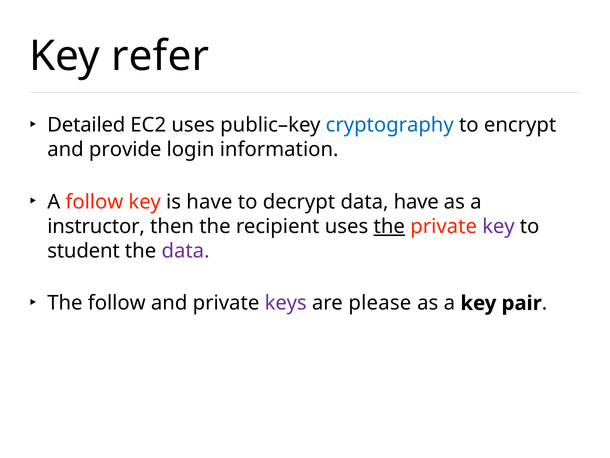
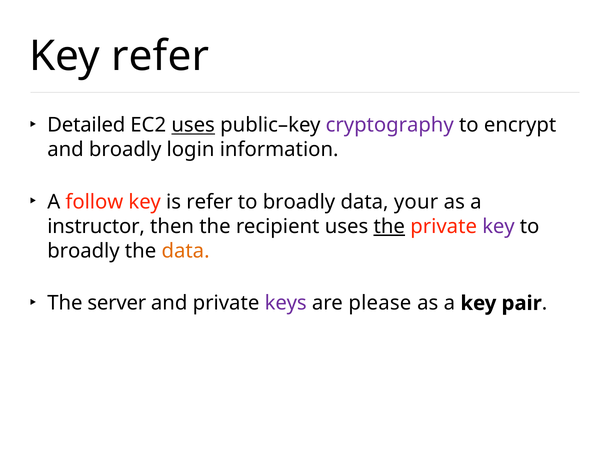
uses at (193, 125) underline: none -> present
cryptography colour: blue -> purple
and provide: provide -> broadly
is have: have -> refer
decrypt at (299, 202): decrypt -> broadly
data have: have -> your
student at (84, 251): student -> broadly
data at (186, 251) colour: purple -> orange
The follow: follow -> server
